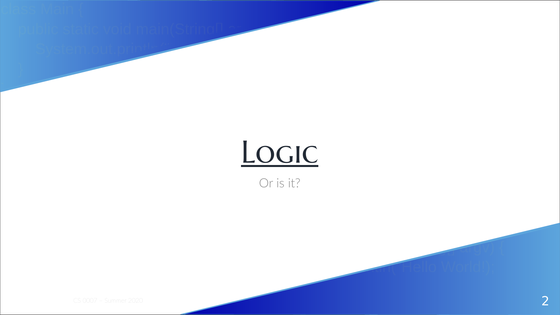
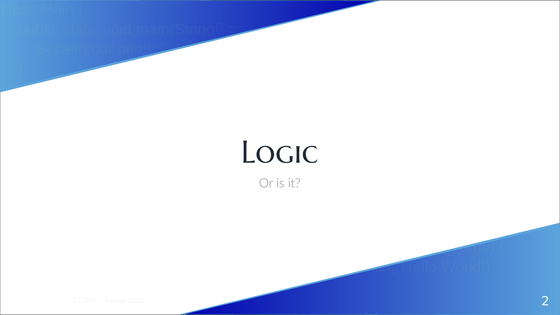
Logic underline: present -> none
